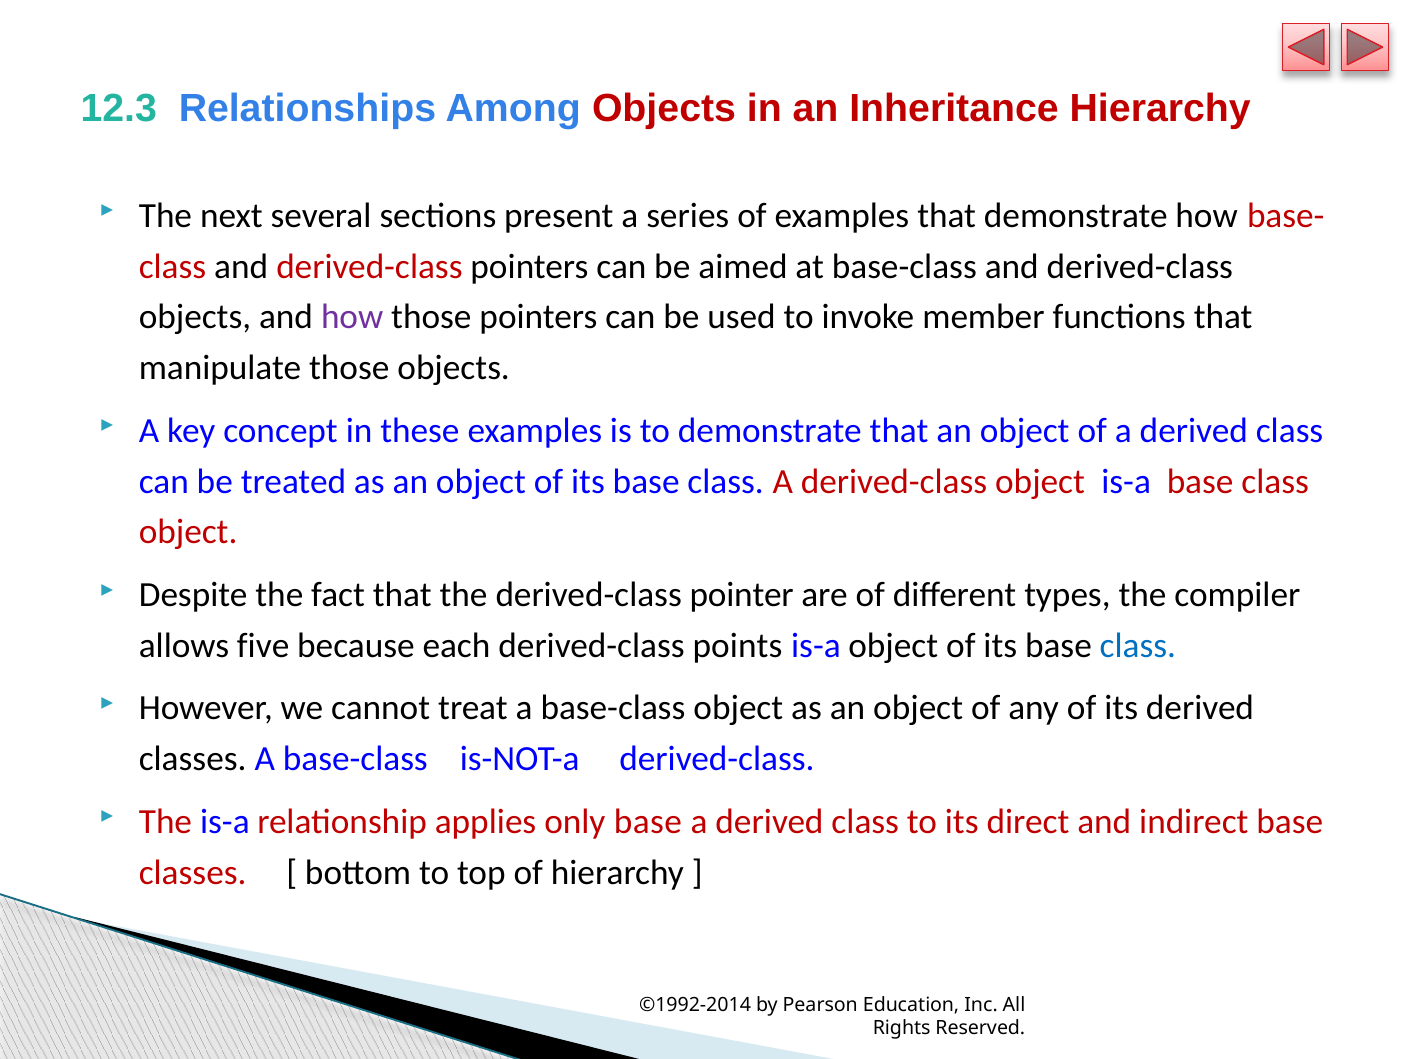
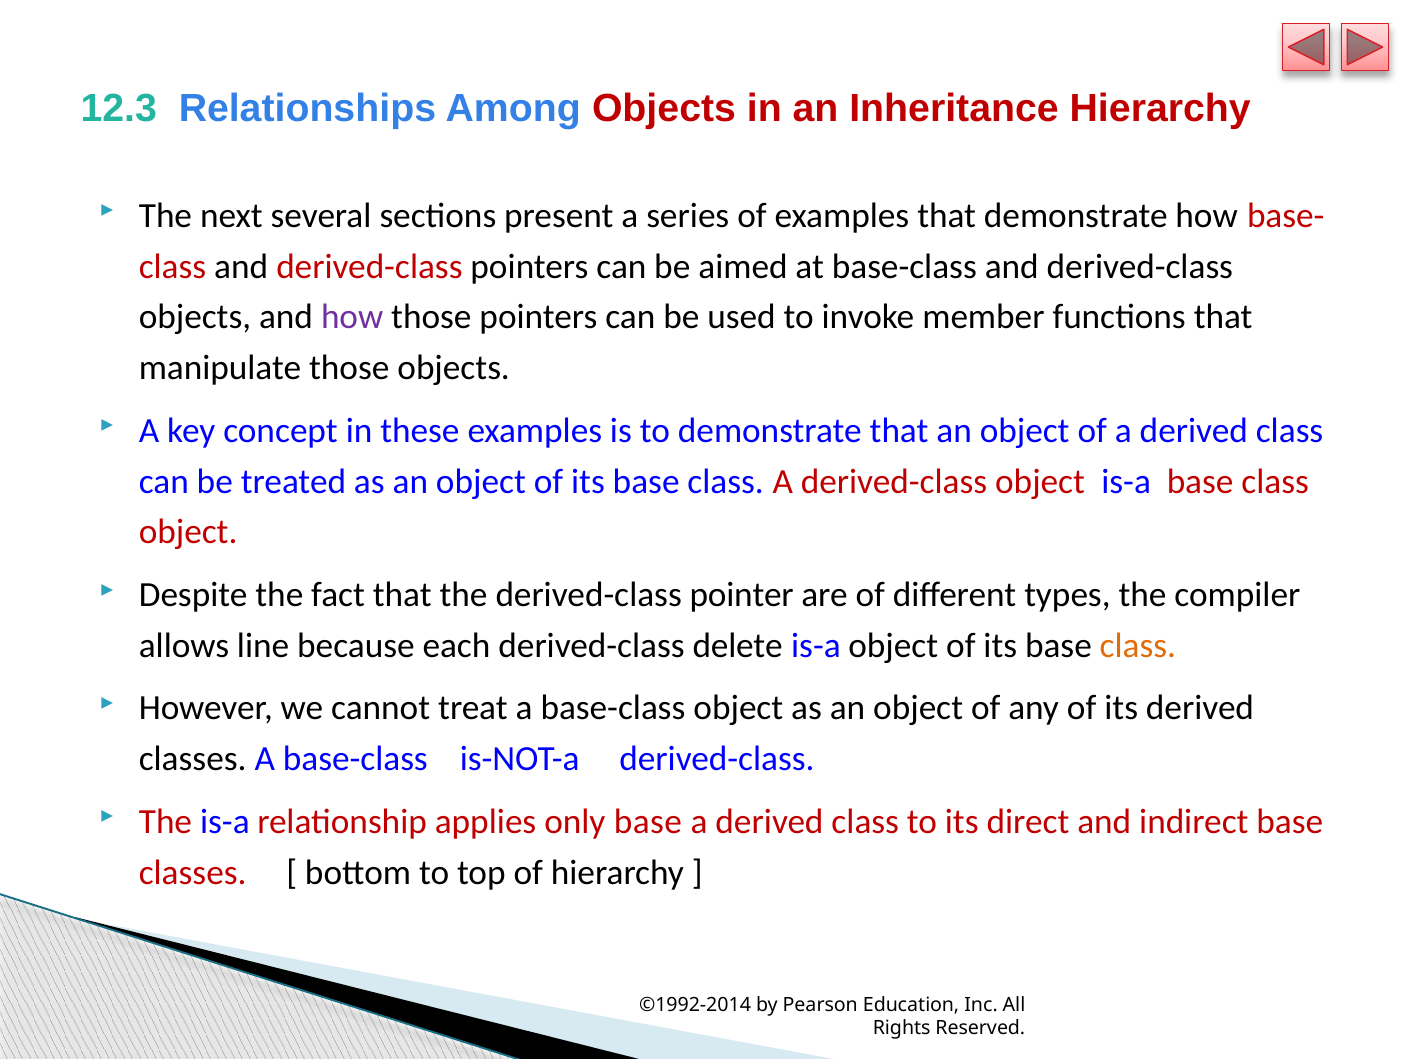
five: five -> line
points: points -> delete
class at (1138, 646) colour: blue -> orange
